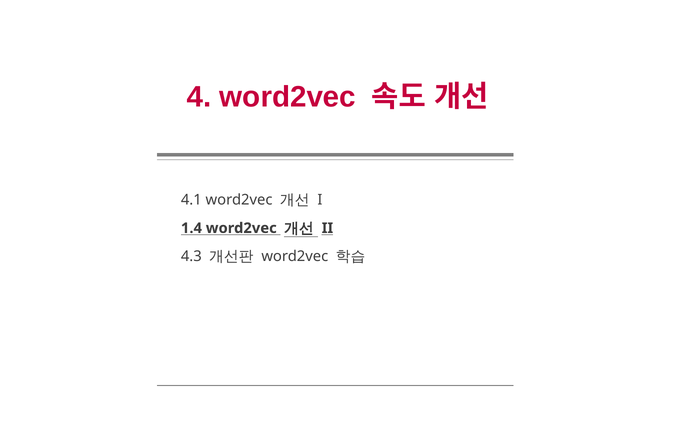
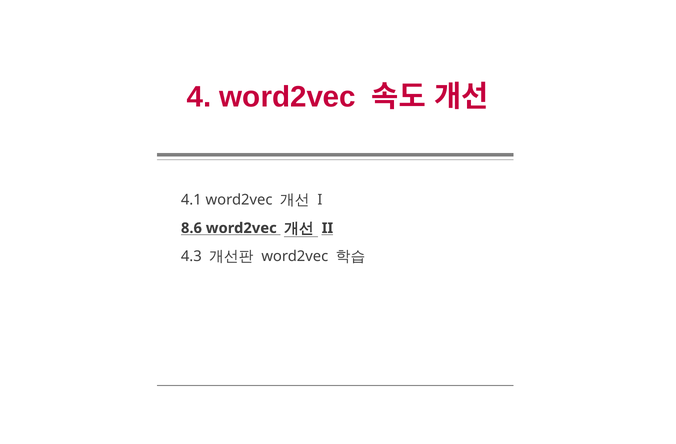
1.4: 1.4 -> 8.6
